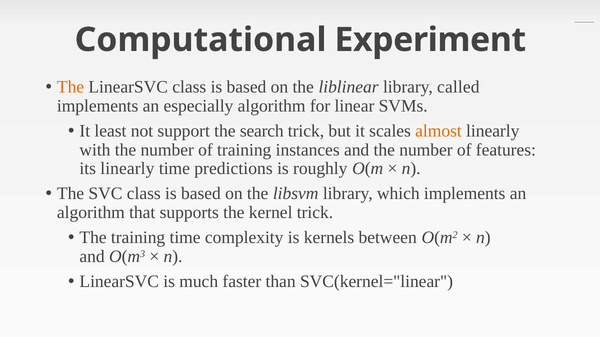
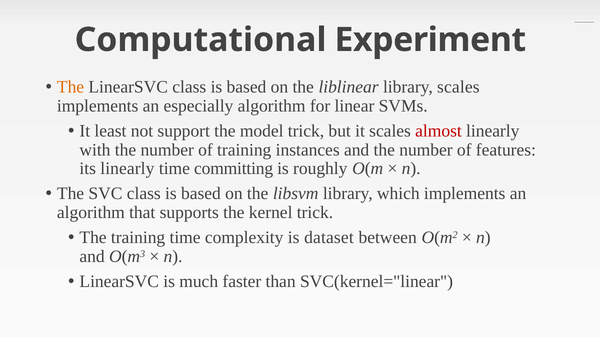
library called: called -> scales
search: search -> model
almost colour: orange -> red
predictions: predictions -> committing
kernels: kernels -> dataset
